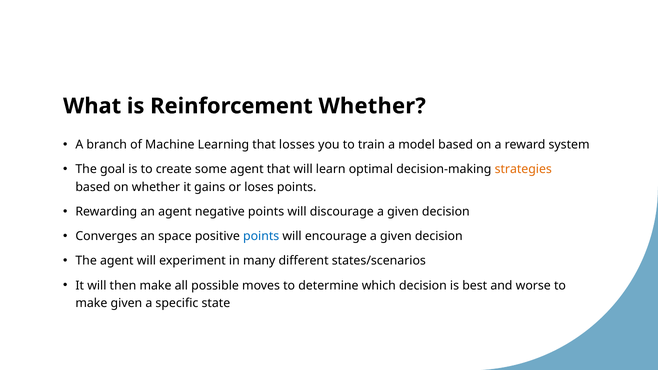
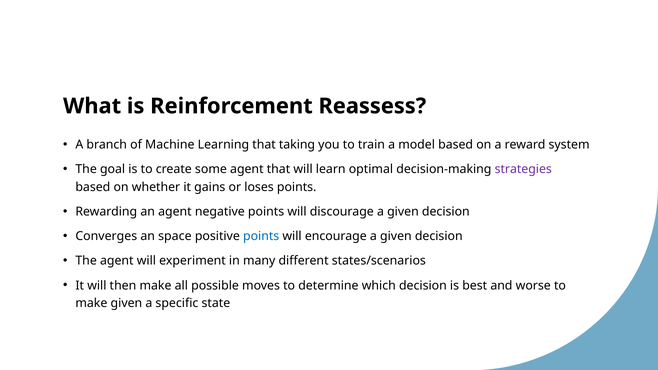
Reinforcement Whether: Whether -> Reassess
losses: losses -> taking
strategies colour: orange -> purple
